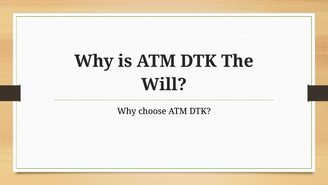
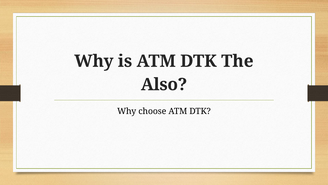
Will: Will -> Also
